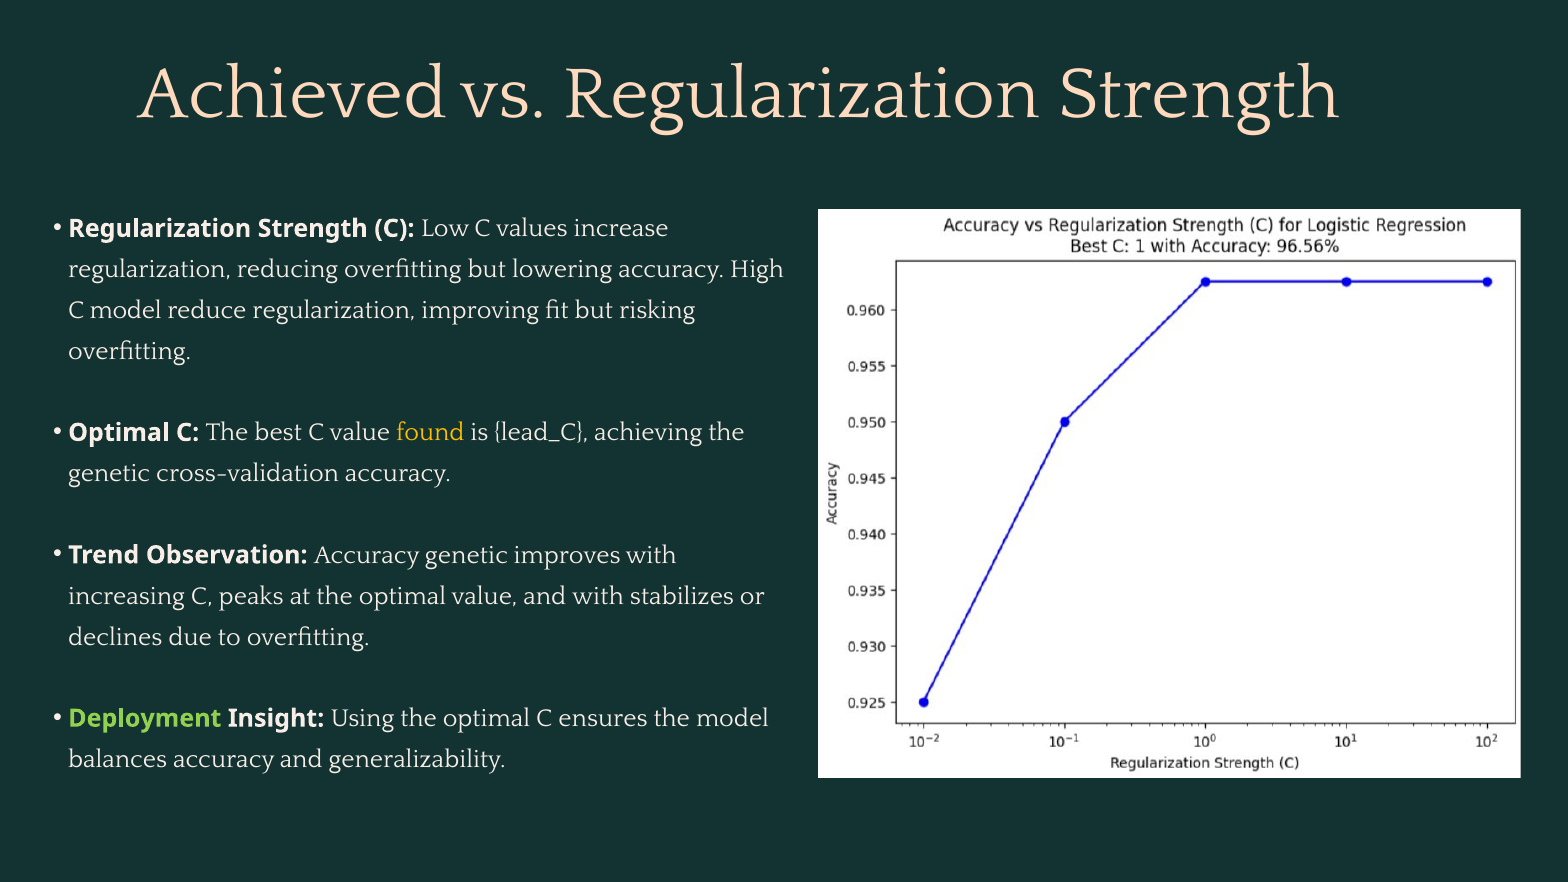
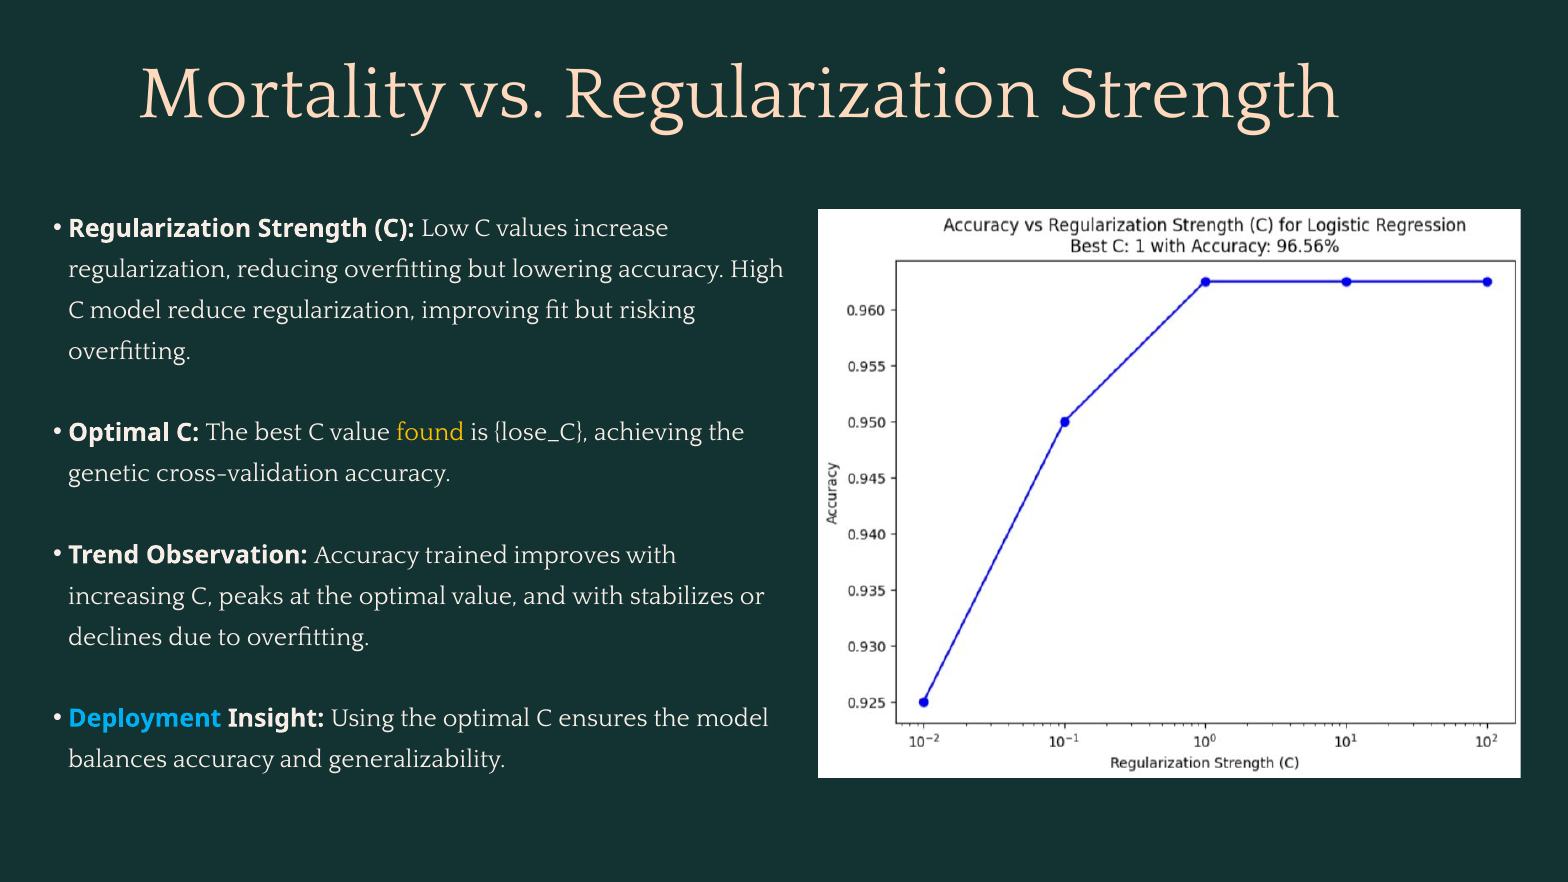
Achieved: Achieved -> Mortality
lead_C: lead_C -> lose_C
Accuracy genetic: genetic -> trained
Deployment colour: light green -> light blue
